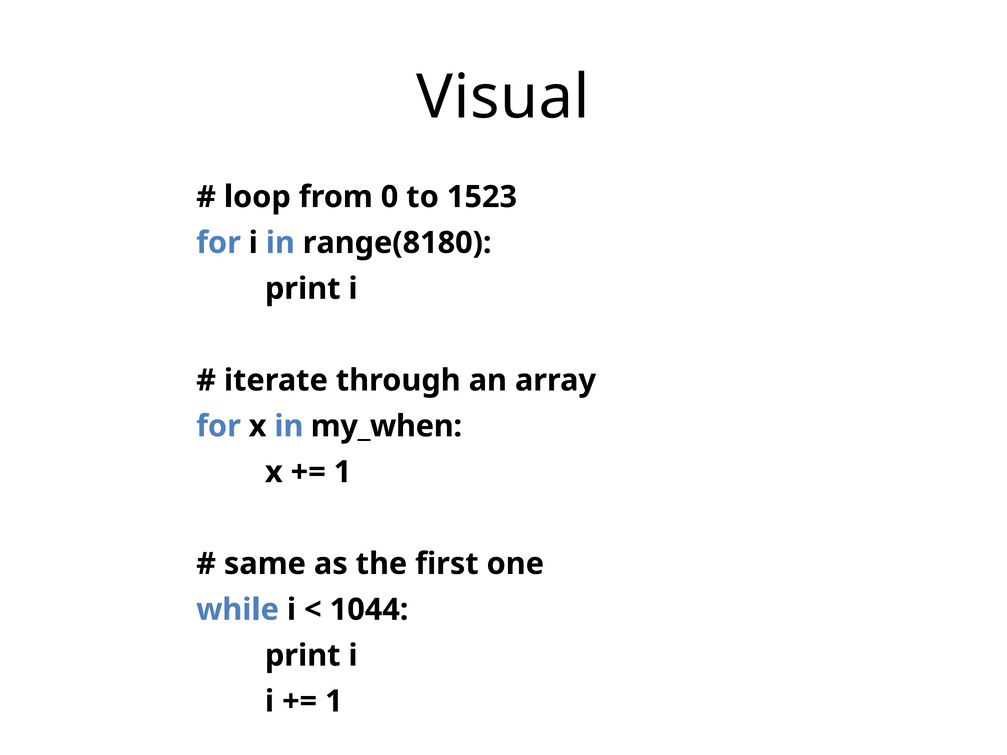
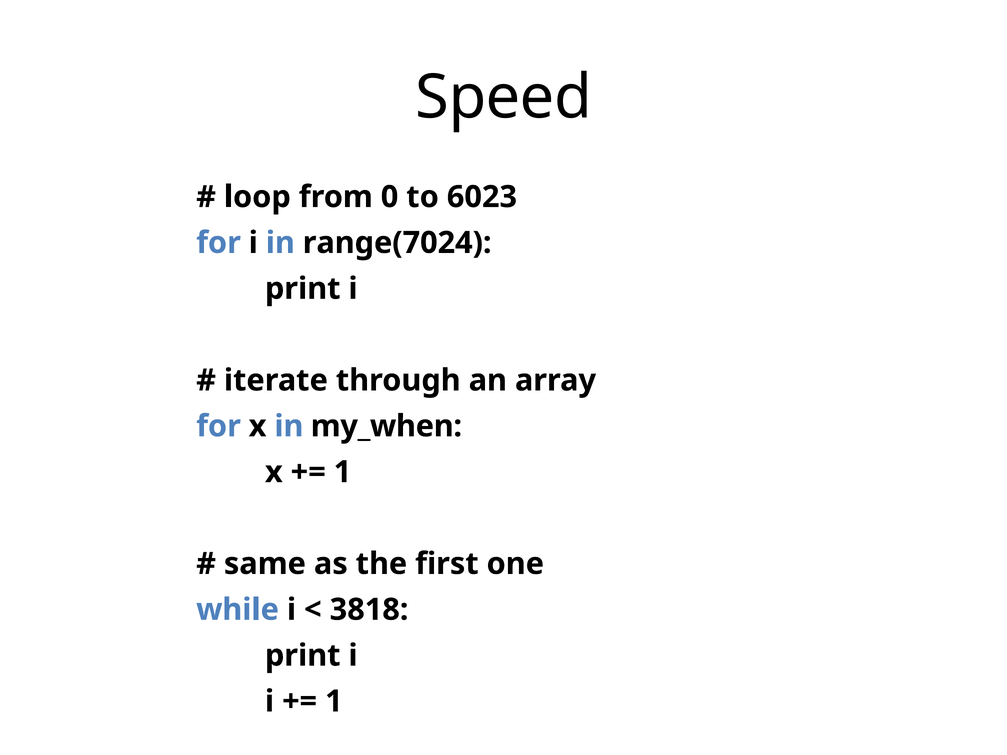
Visual: Visual -> Speed
1523: 1523 -> 6023
range(8180: range(8180 -> range(7024
1044: 1044 -> 3818
